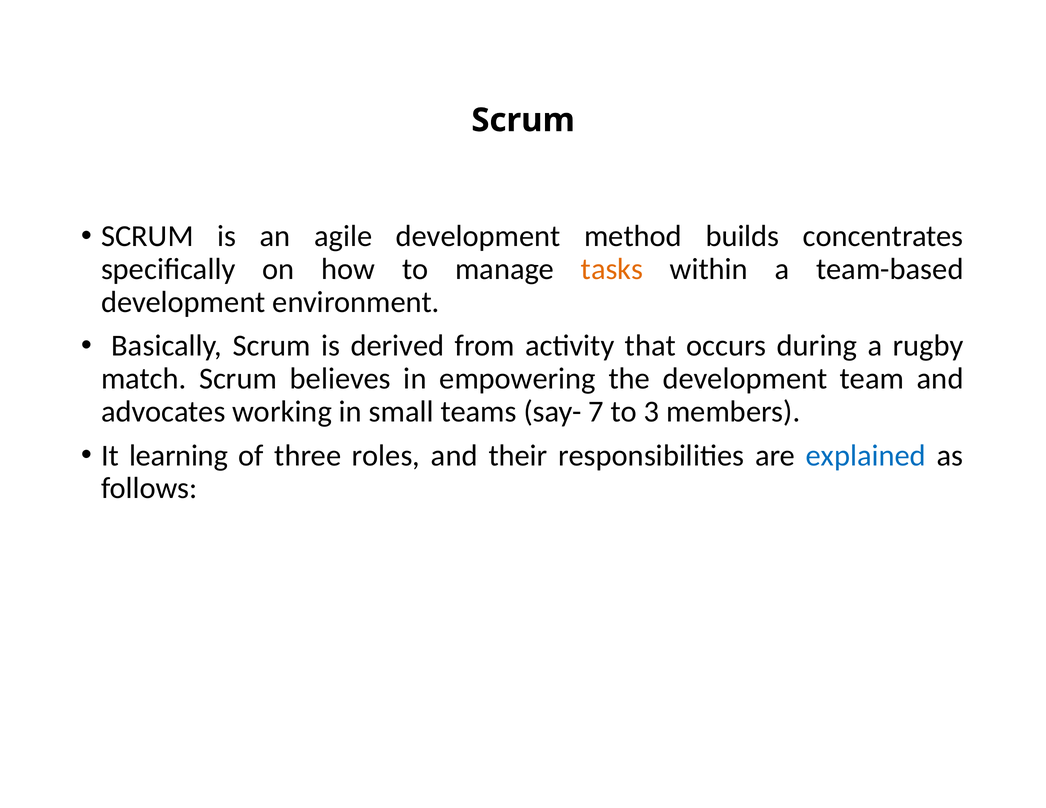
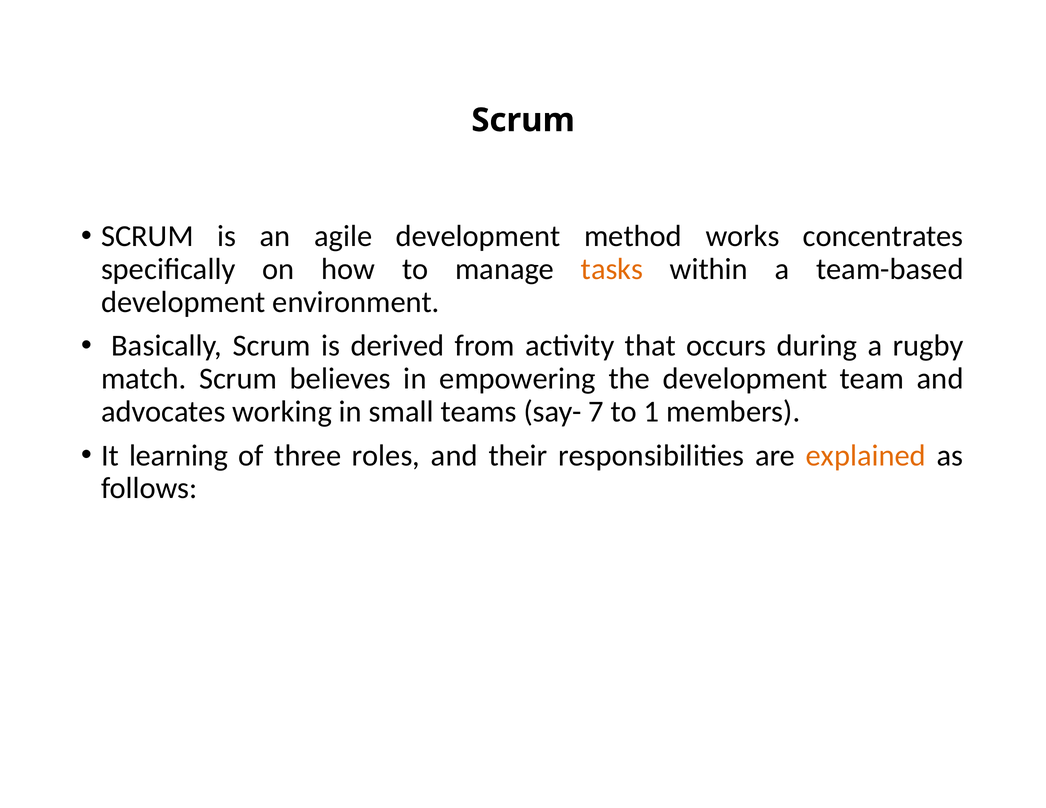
builds: builds -> works
3: 3 -> 1
explained colour: blue -> orange
